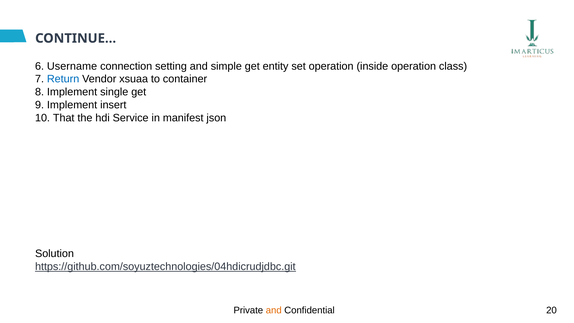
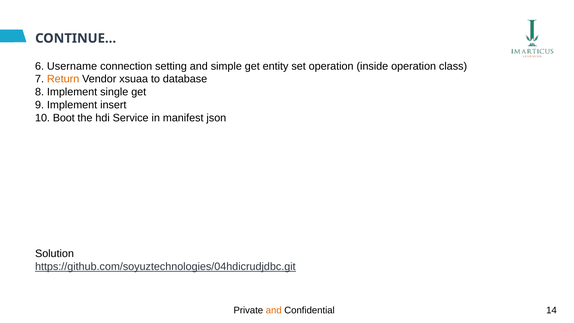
Return colour: blue -> orange
container: container -> database
That: That -> Boot
20: 20 -> 14
